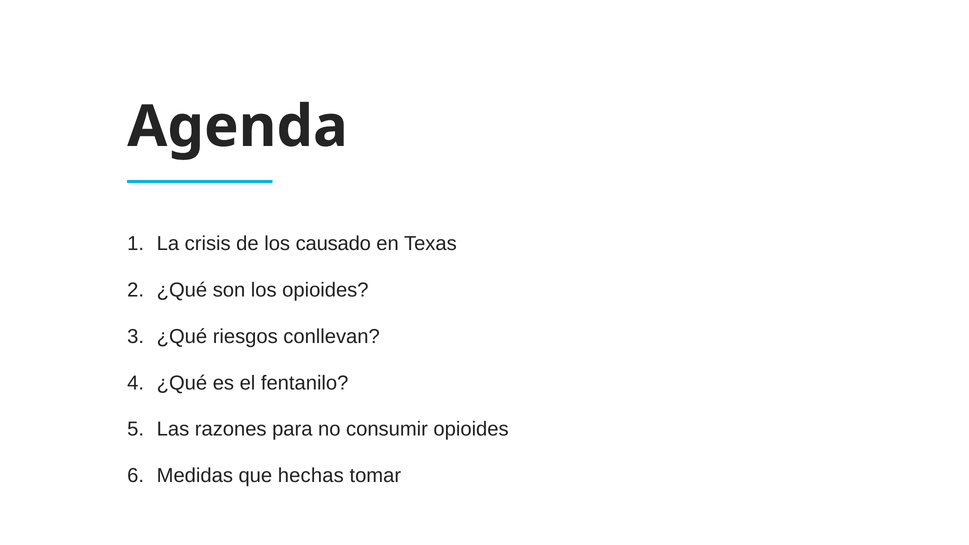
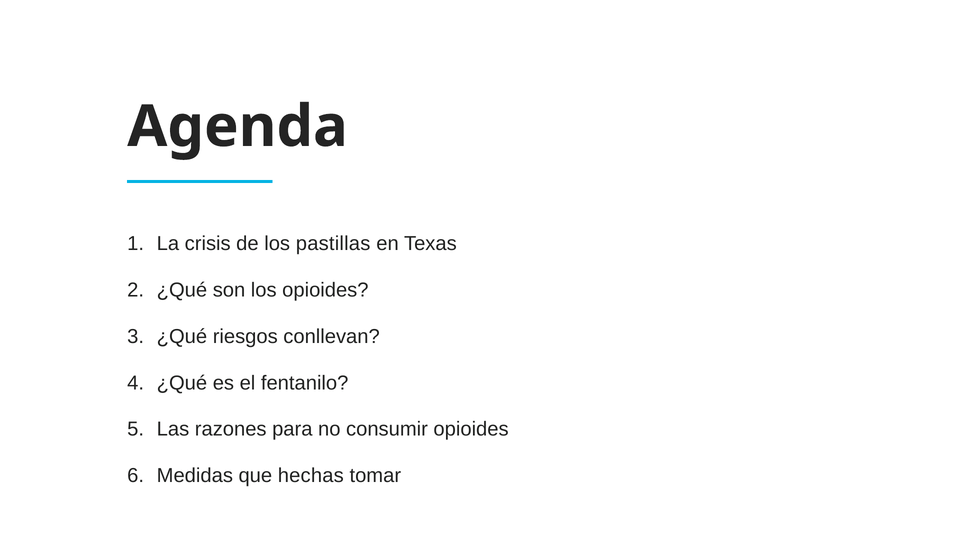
causado: causado -> pastillas
